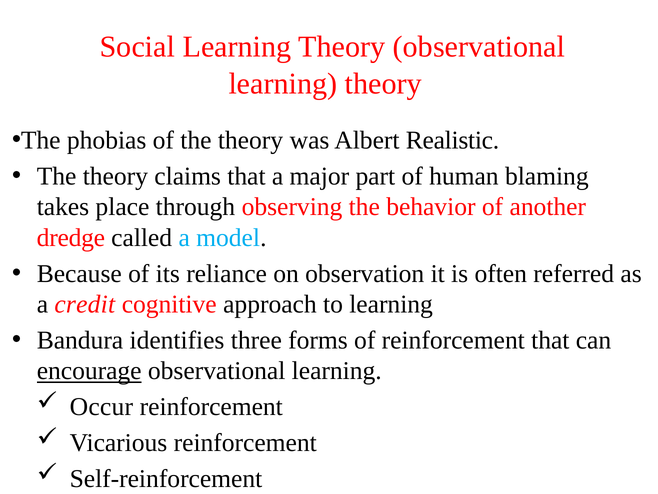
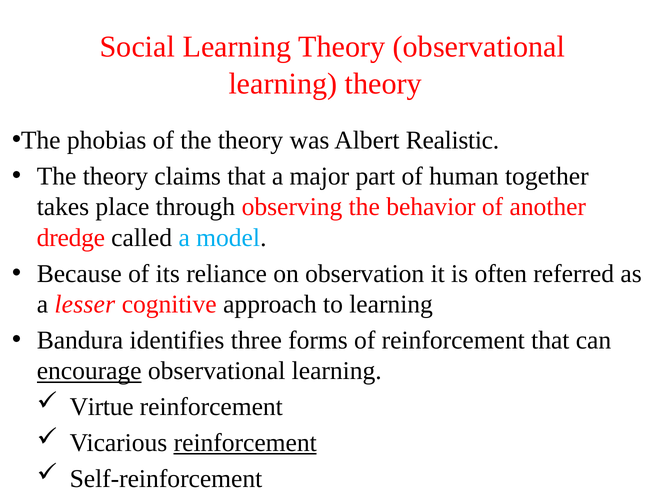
blaming: blaming -> together
credit: credit -> lesser
Occur: Occur -> Virtue
reinforcement at (245, 442) underline: none -> present
